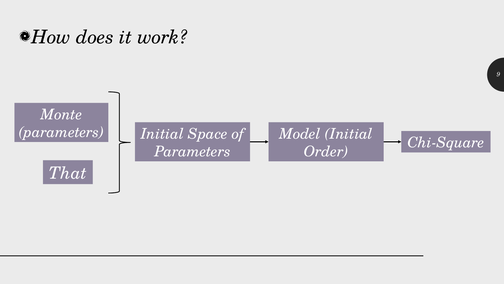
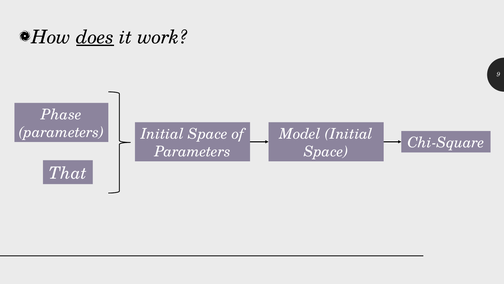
does underline: none -> present
Monte: Monte -> Phase
Order at (326, 151): Order -> Space
